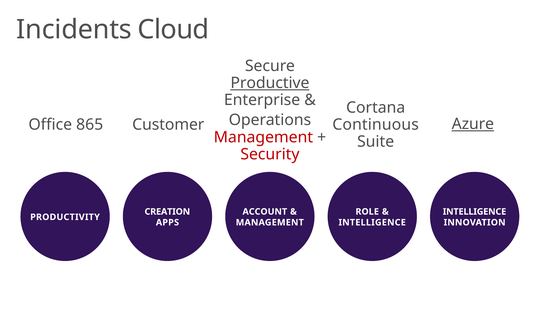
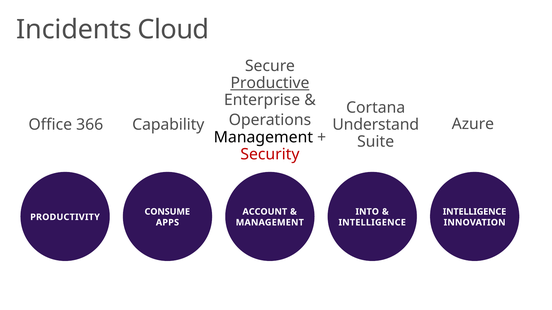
Azure underline: present -> none
Continuous: Continuous -> Understand
865: 865 -> 366
Customer: Customer -> Capability
Management at (263, 137) colour: red -> black
CREATION: CREATION -> CONSUME
ROLE: ROLE -> INTO
